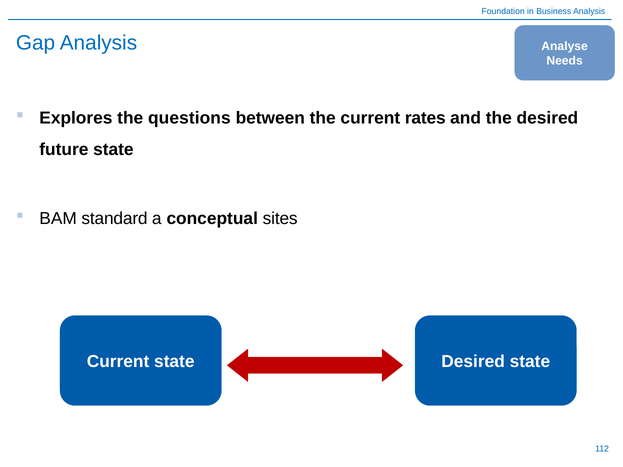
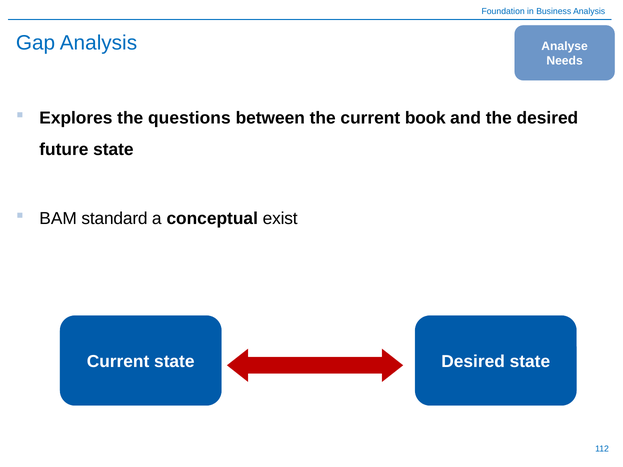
rates: rates -> book
sites: sites -> exist
